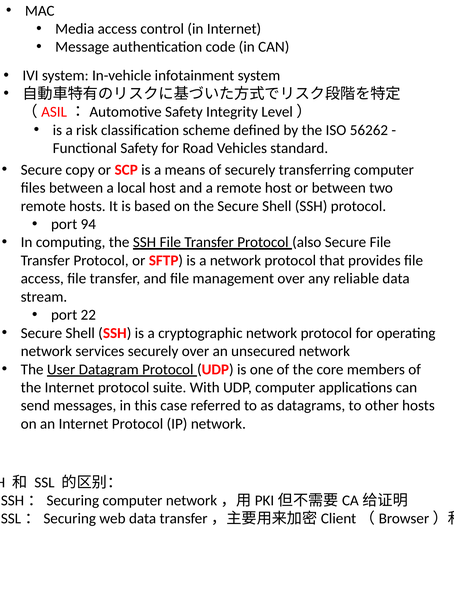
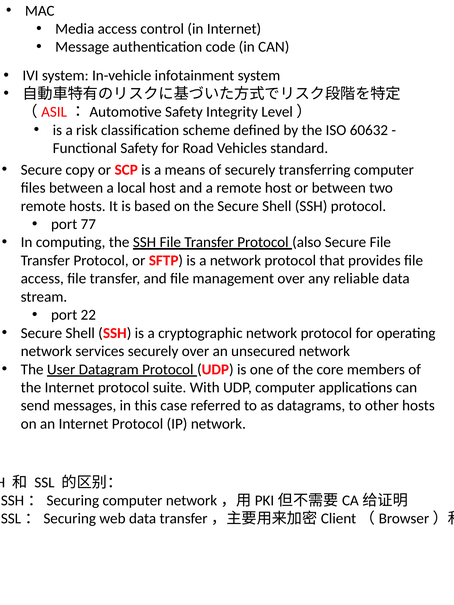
56262: 56262 -> 60632
94: 94 -> 77
